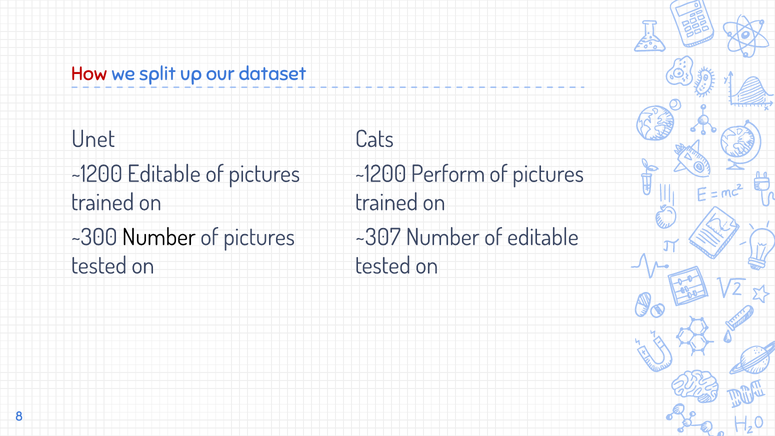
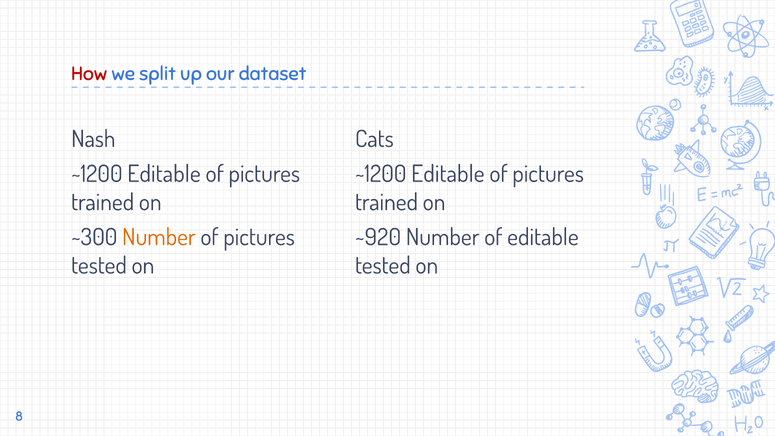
Unet: Unet -> Nash
Perform at (448, 174): Perform -> Editable
Number at (159, 237) colour: black -> orange
~307: ~307 -> ~920
